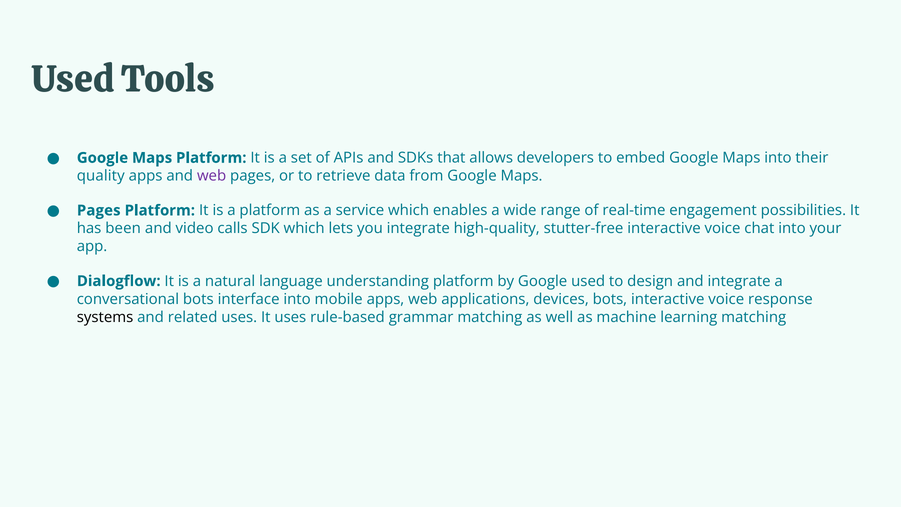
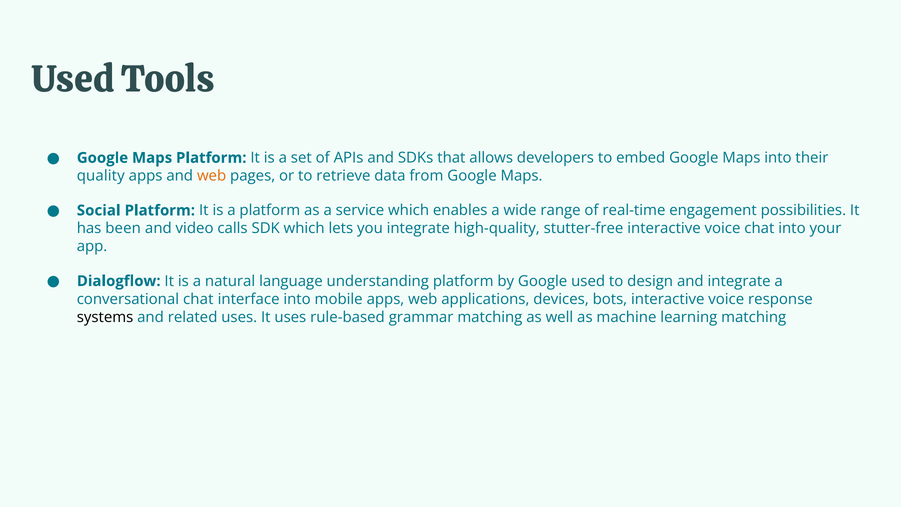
web at (212, 176) colour: purple -> orange
Pages at (99, 210): Pages -> Social
conversational bots: bots -> chat
